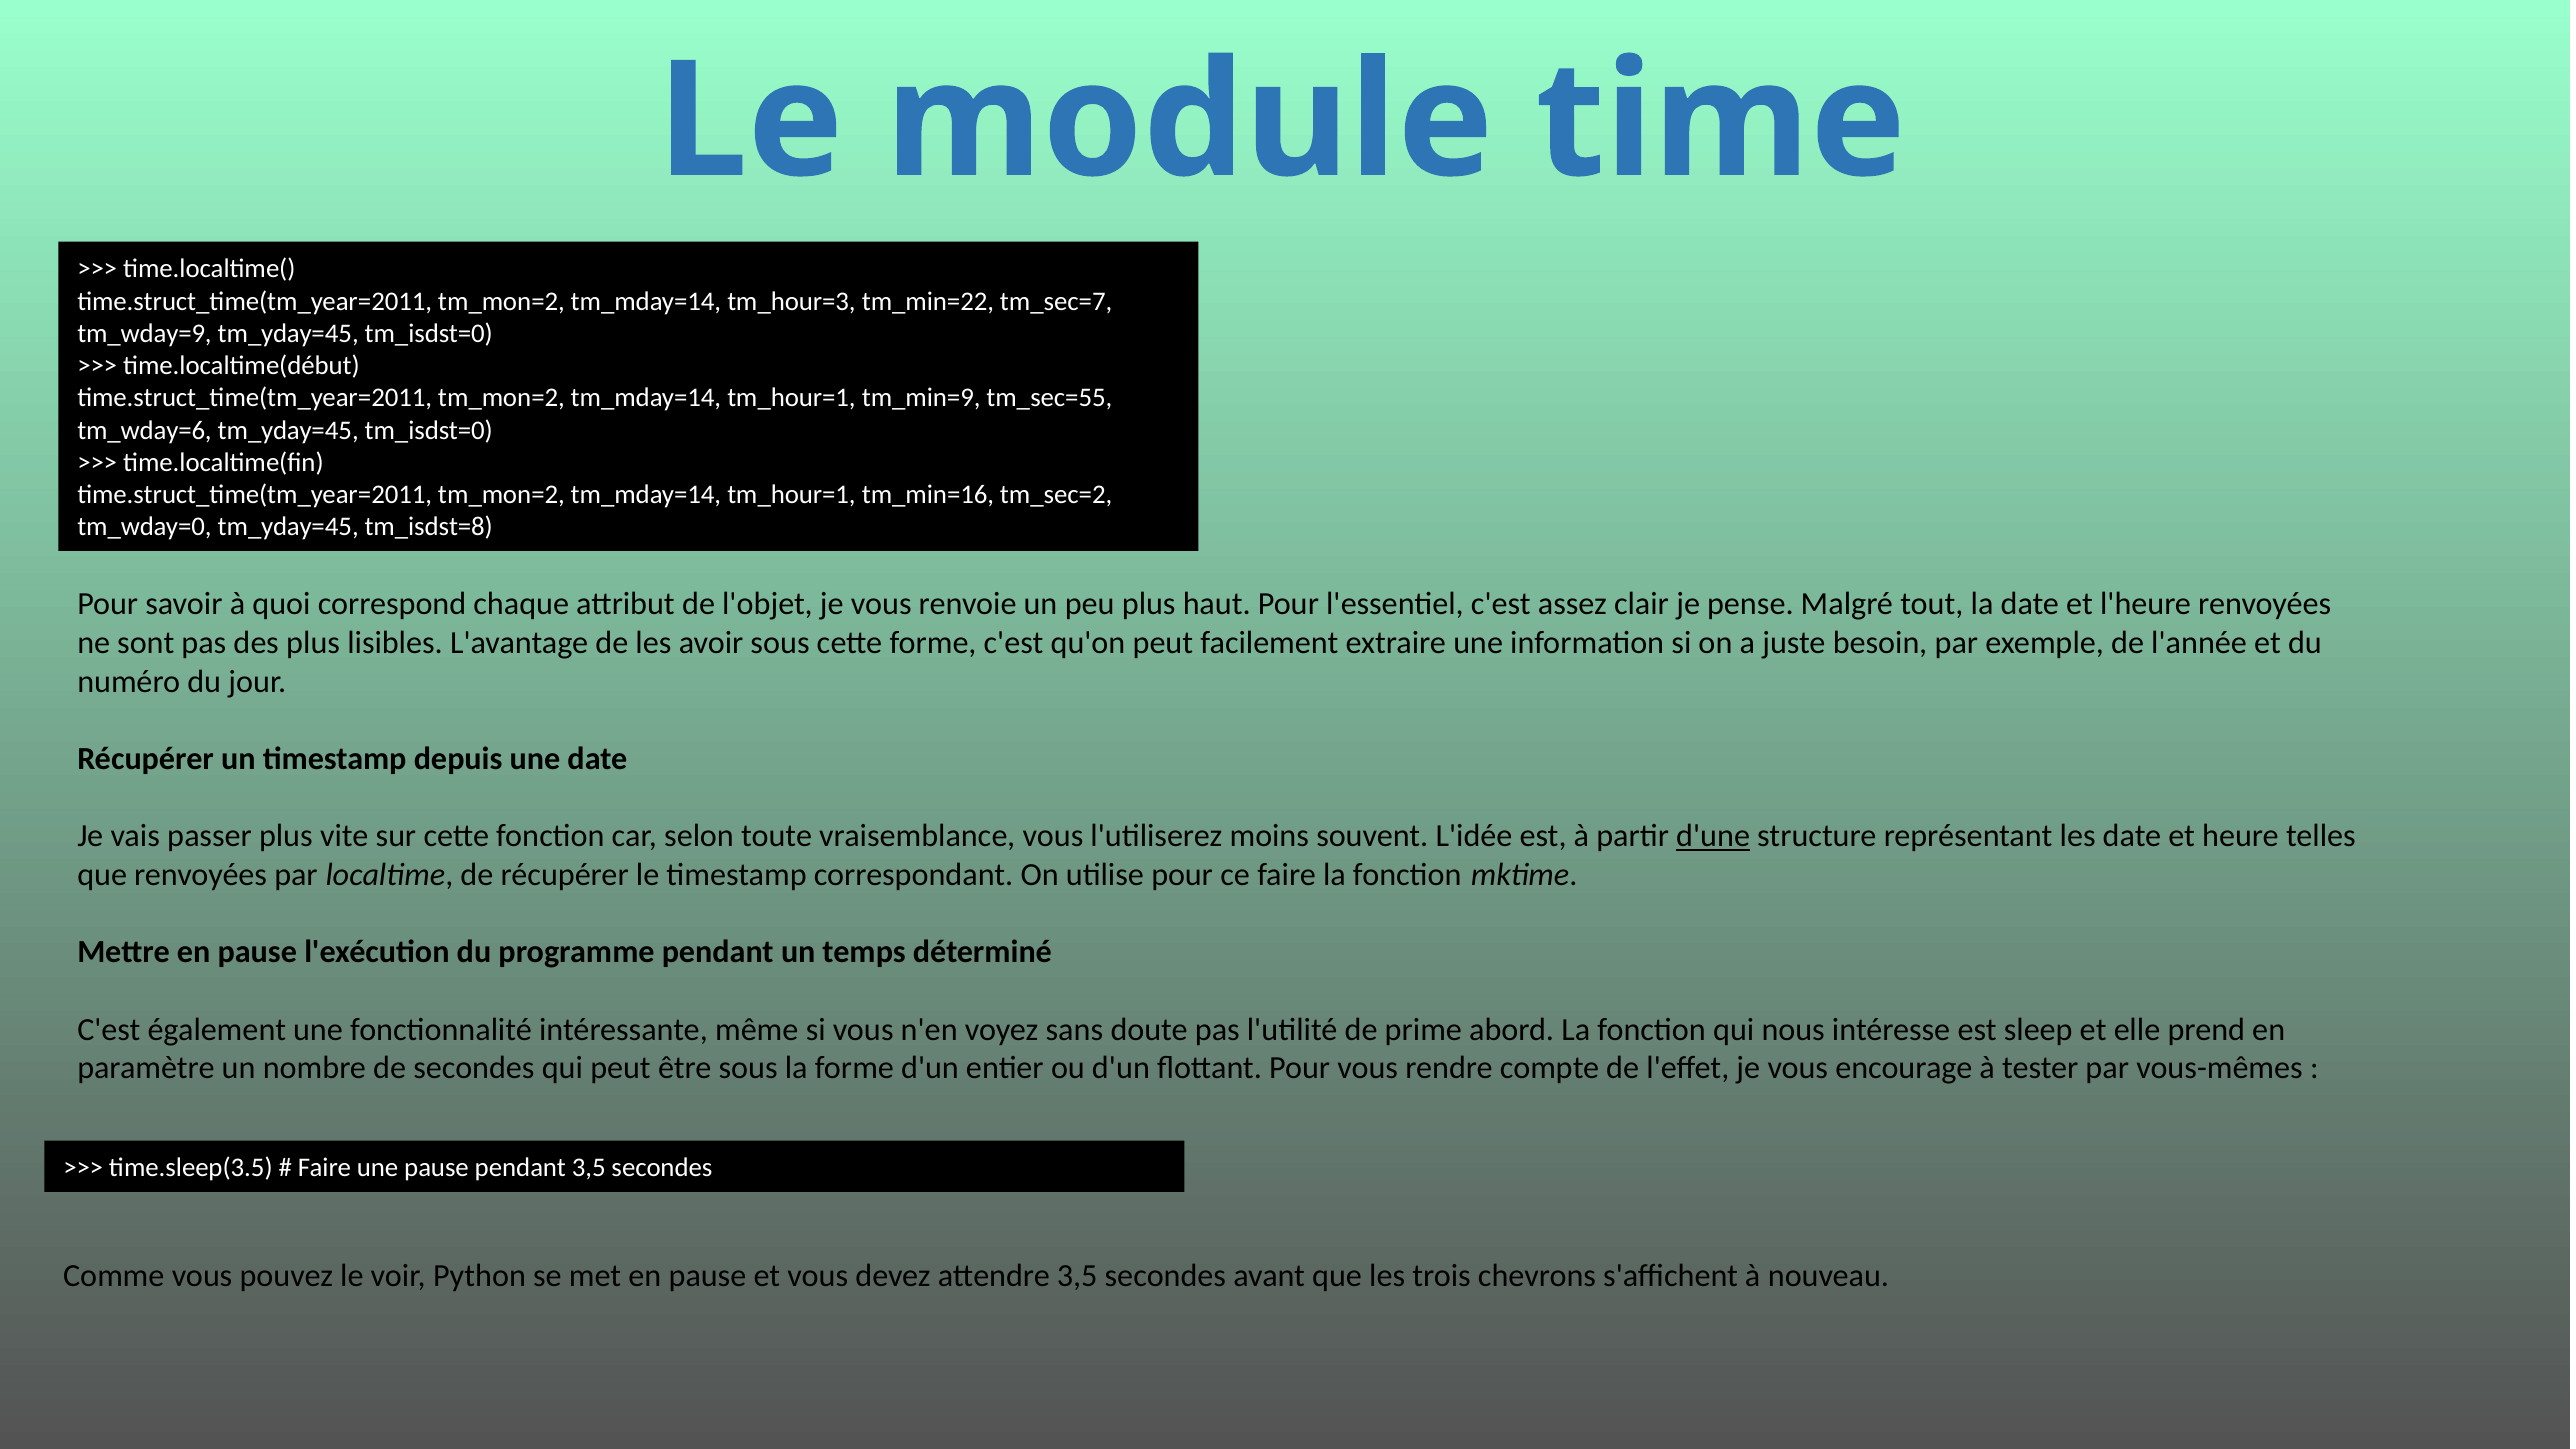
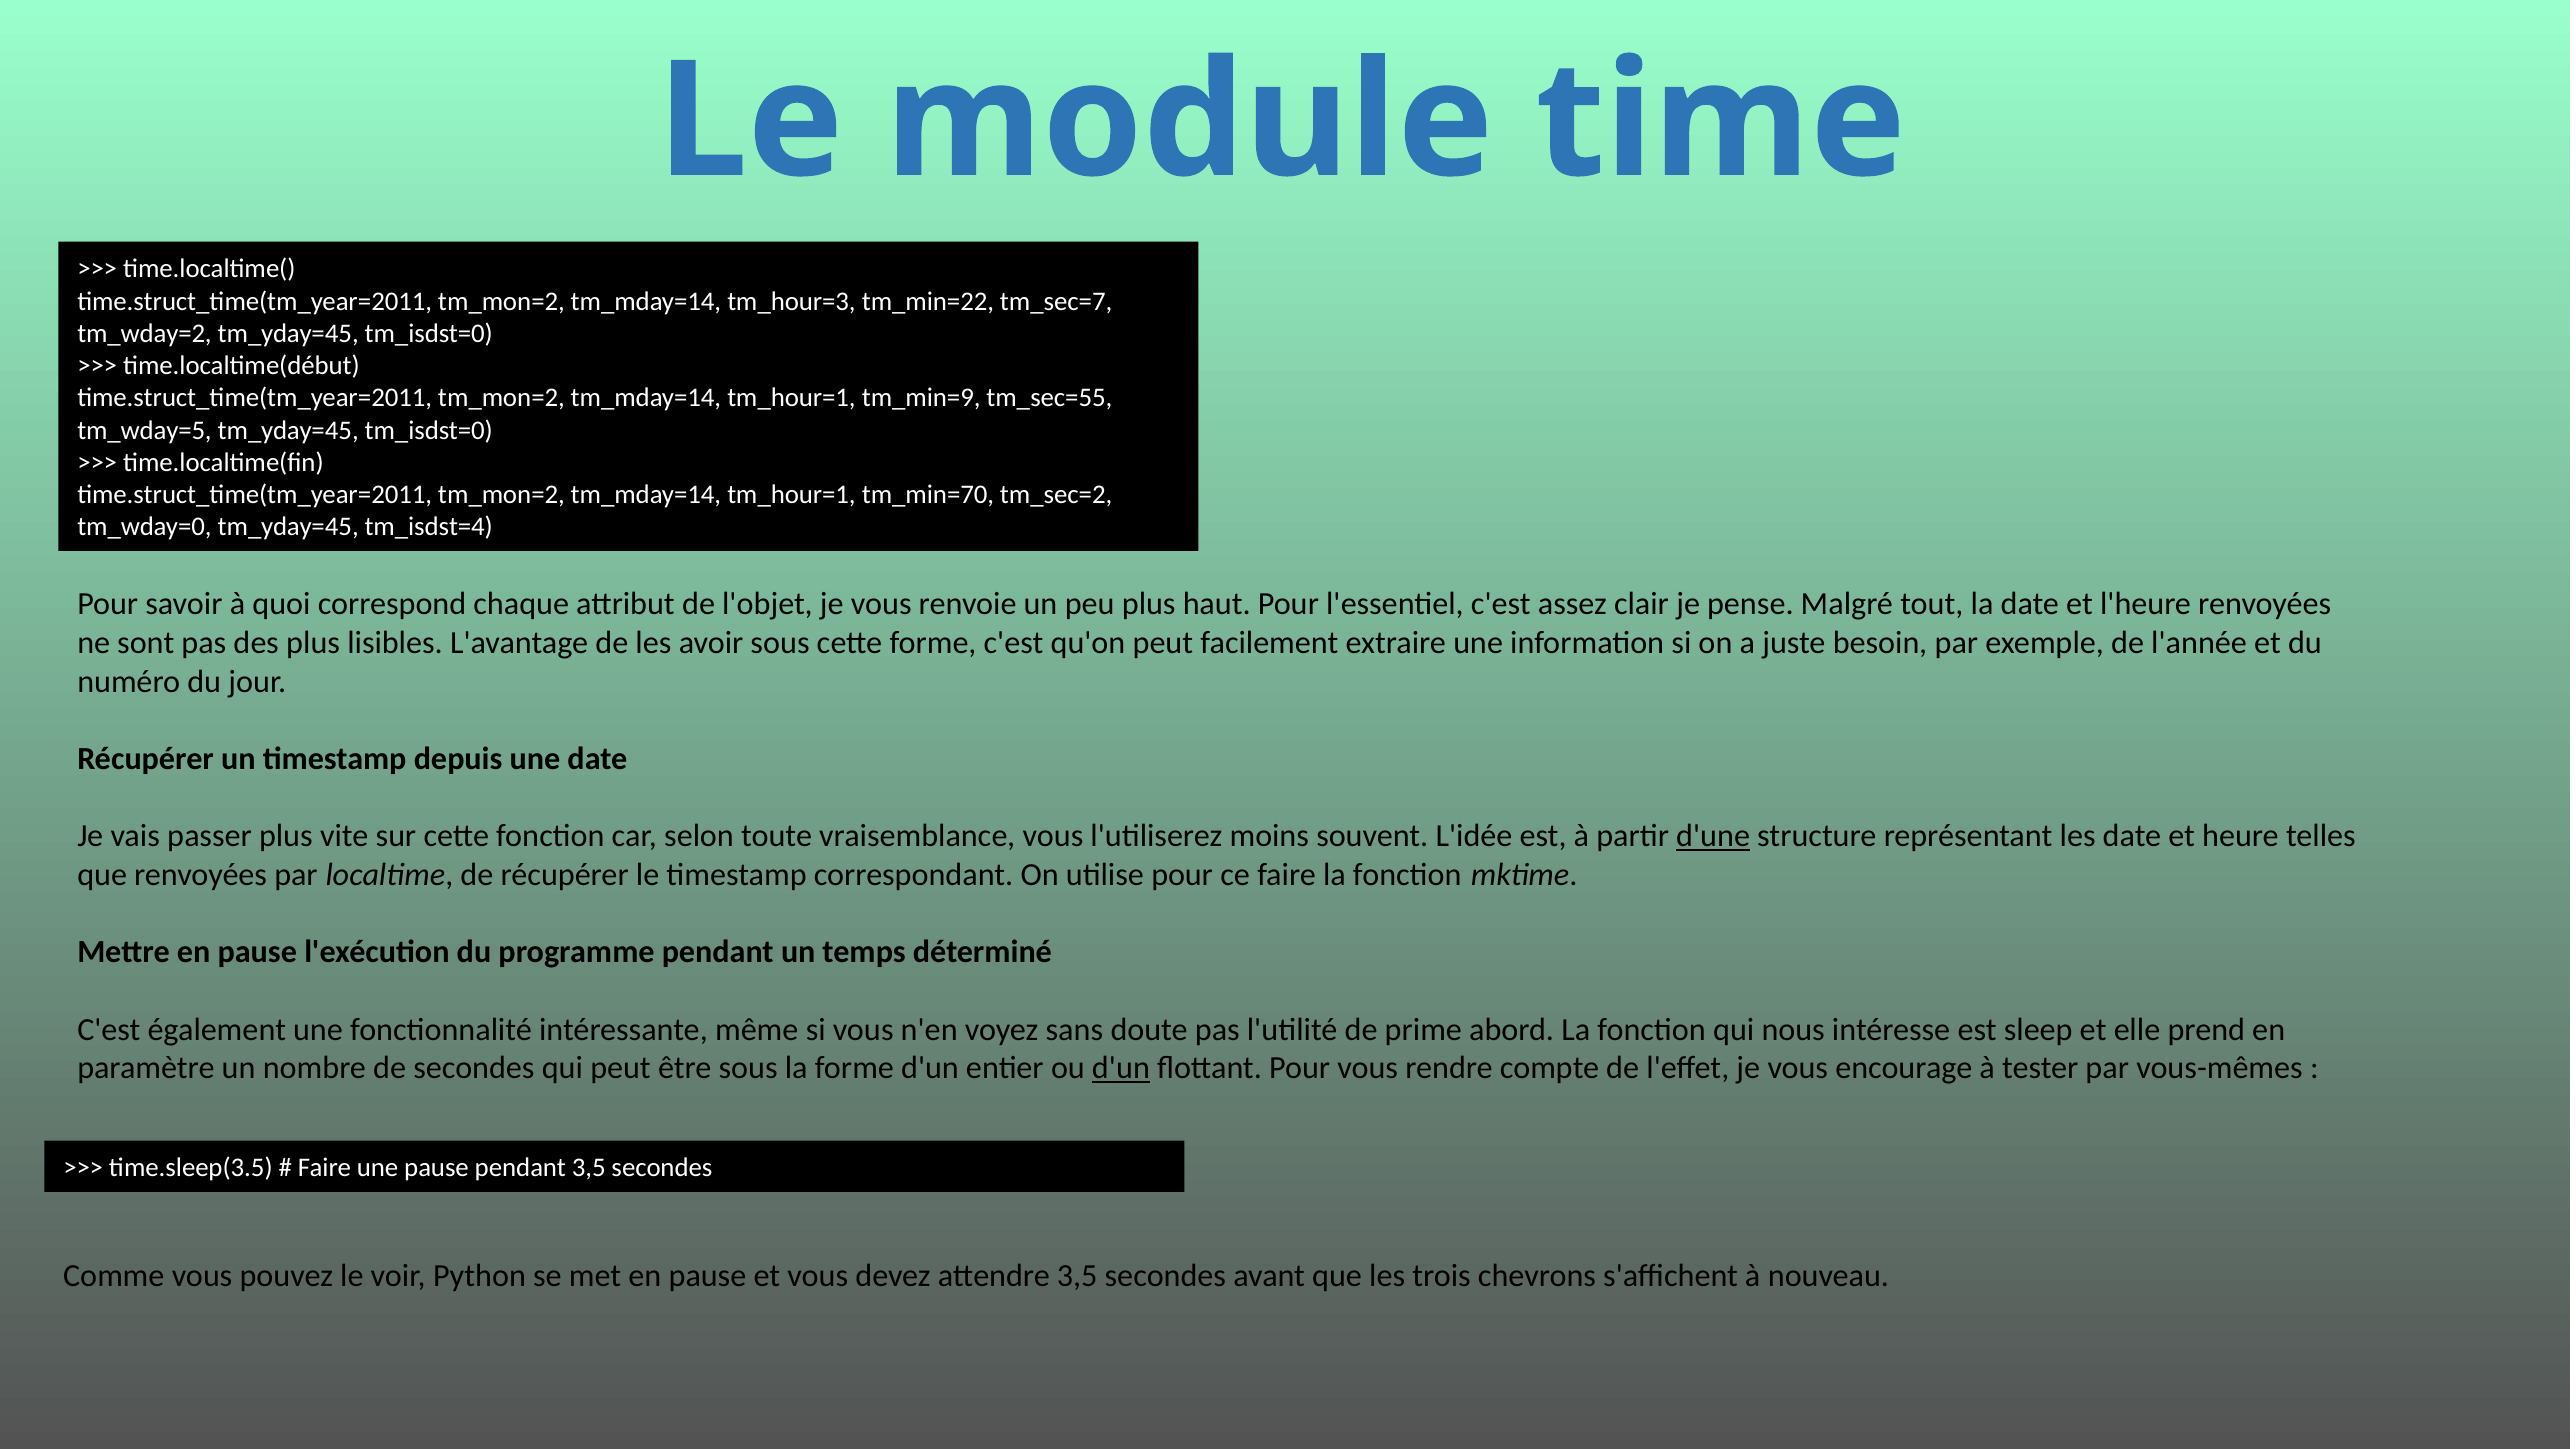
tm_wday=9: tm_wday=9 -> tm_wday=2
tm_wday=6: tm_wday=6 -> tm_wday=5
tm_min=16: tm_min=16 -> tm_min=70
tm_isdst=8: tm_isdst=8 -> tm_isdst=4
d'un at (1121, 1068) underline: none -> present
